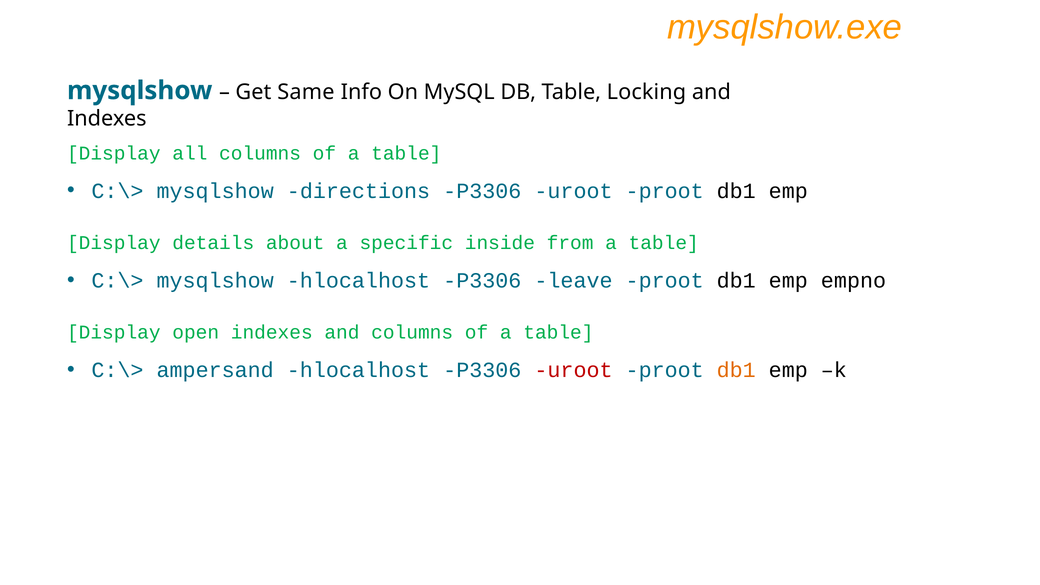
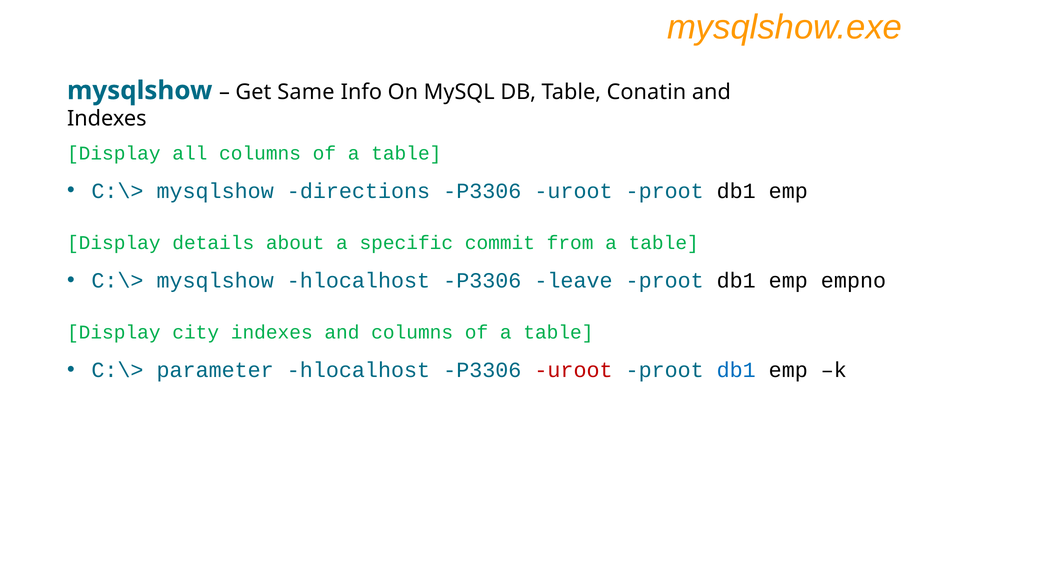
Locking: Locking -> Conatin
inside: inside -> commit
open: open -> city
ampersand: ampersand -> parameter
db1 at (736, 370) colour: orange -> blue
